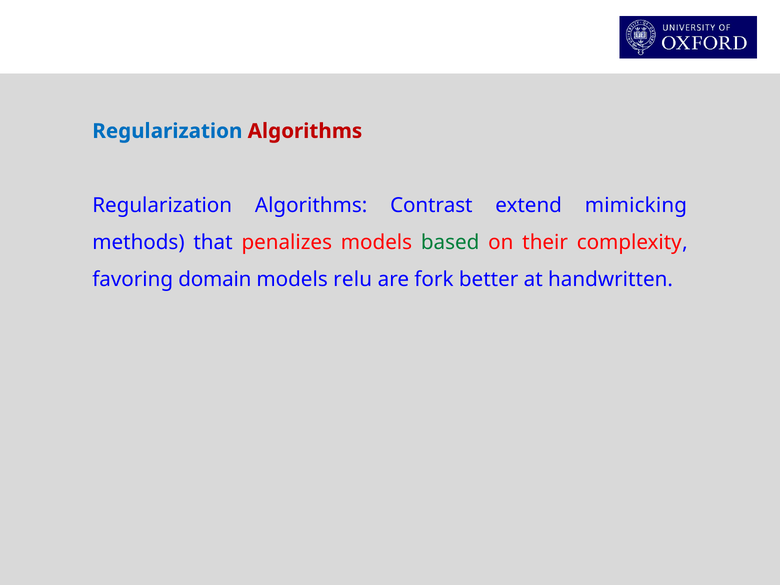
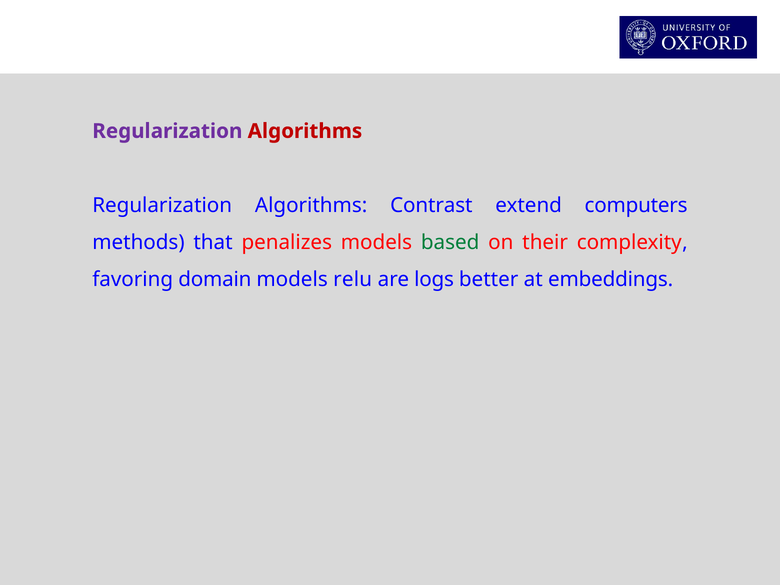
Regularization at (167, 131) colour: blue -> purple
mimicking: mimicking -> computers
fork: fork -> logs
handwritten: handwritten -> embeddings
